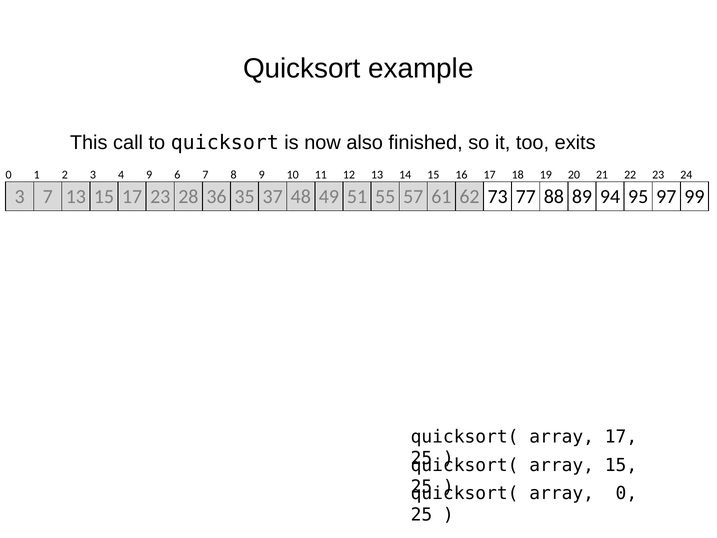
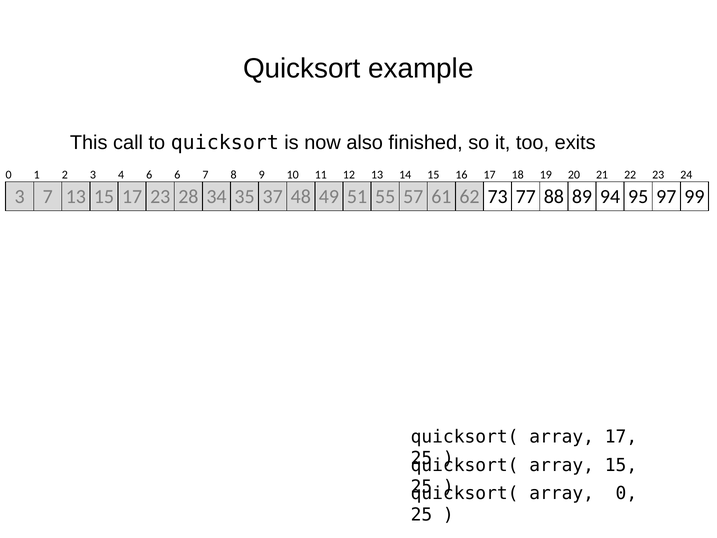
4 9: 9 -> 6
36: 36 -> 34
